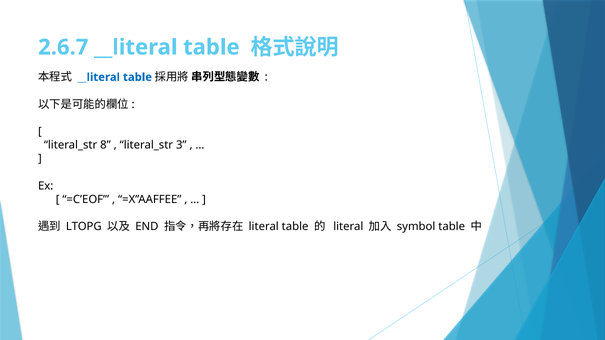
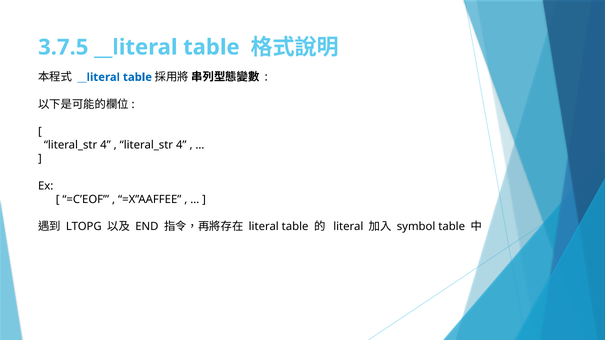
2.6.7: 2.6.7 -> 3.7.5
8 at (105, 145): 8 -> 4
3 at (181, 145): 3 -> 4
